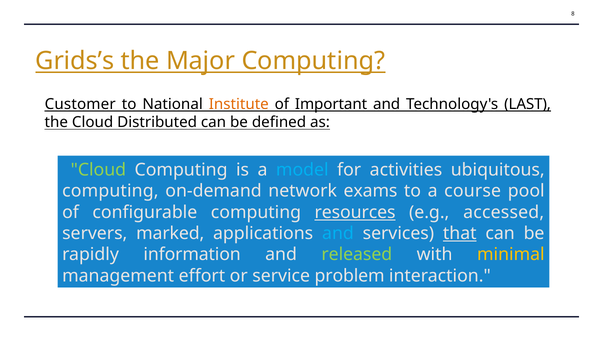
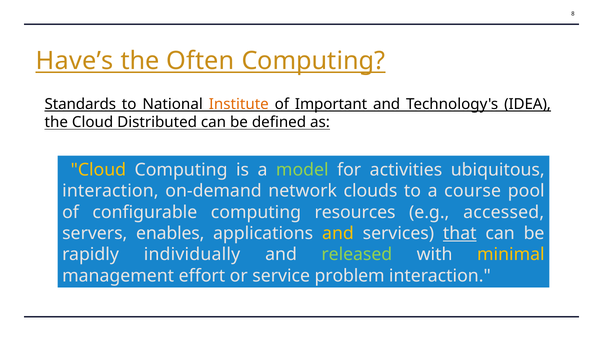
Grids’s: Grids’s -> Have’s
Major: Major -> Often
Customer: Customer -> Standards
LAST: LAST -> IDEA
Cloud at (98, 170) colour: light green -> yellow
model colour: light blue -> light green
computing at (110, 191): computing -> interaction
exams: exams -> clouds
resources underline: present -> none
marked: marked -> enables
and at (338, 234) colour: light blue -> yellow
information: information -> individually
